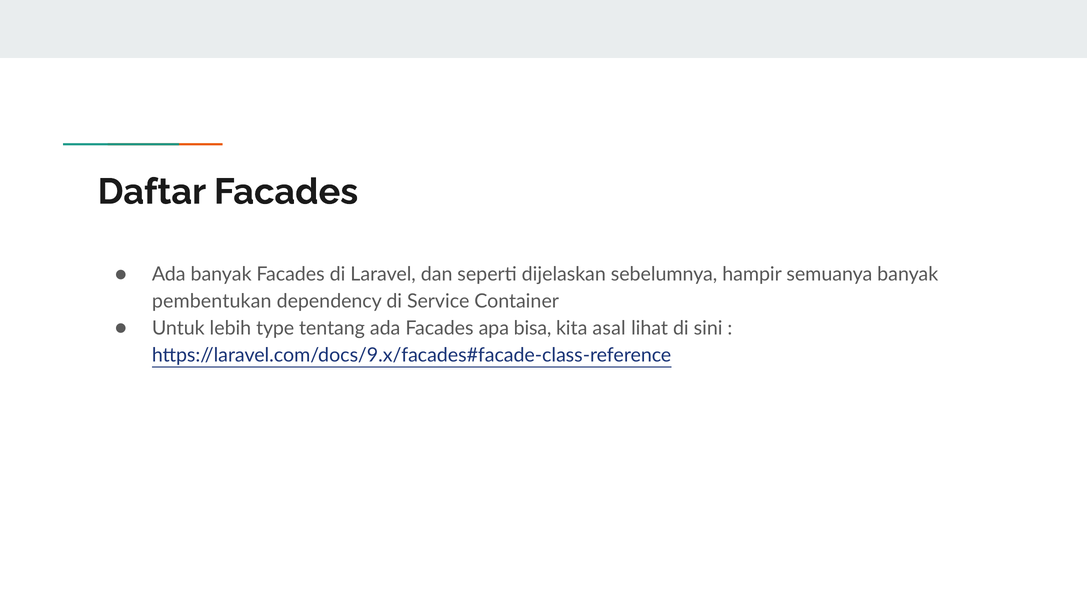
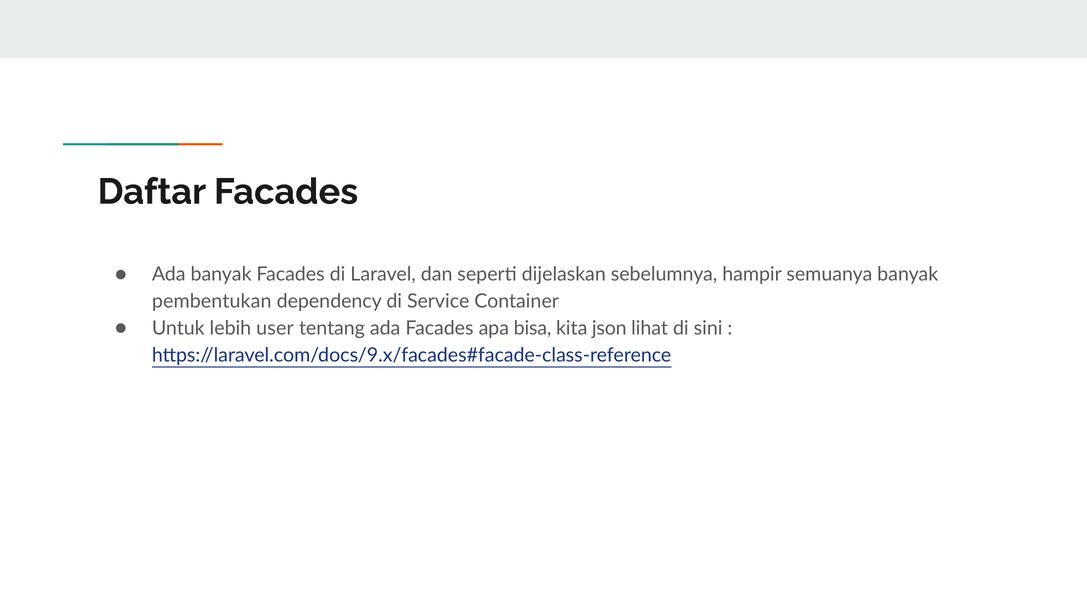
type: type -> user
asal: asal -> json
